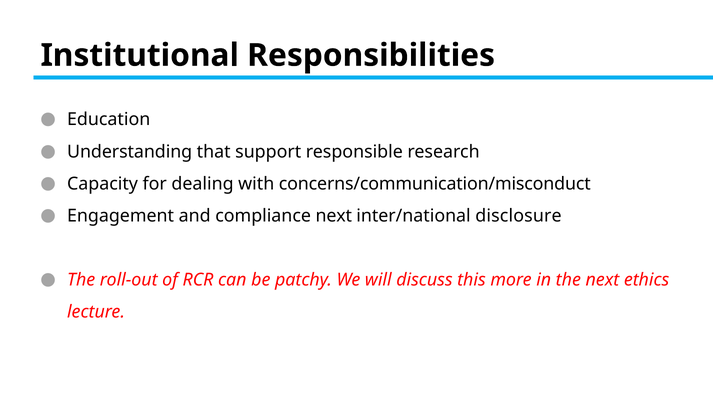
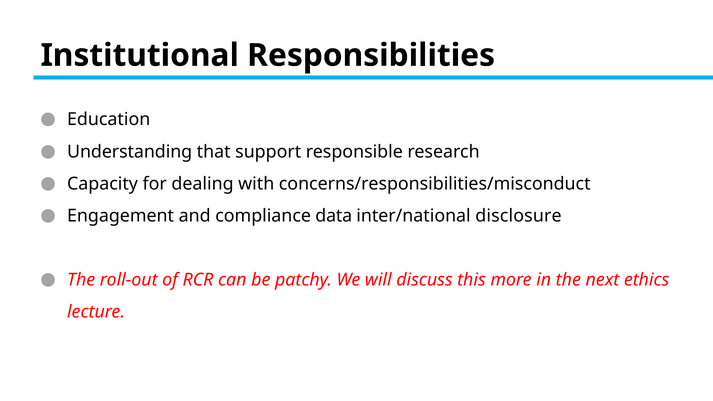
concerns/communication/misconduct: concerns/communication/misconduct -> concerns/responsibilities/misconduct
compliance next: next -> data
